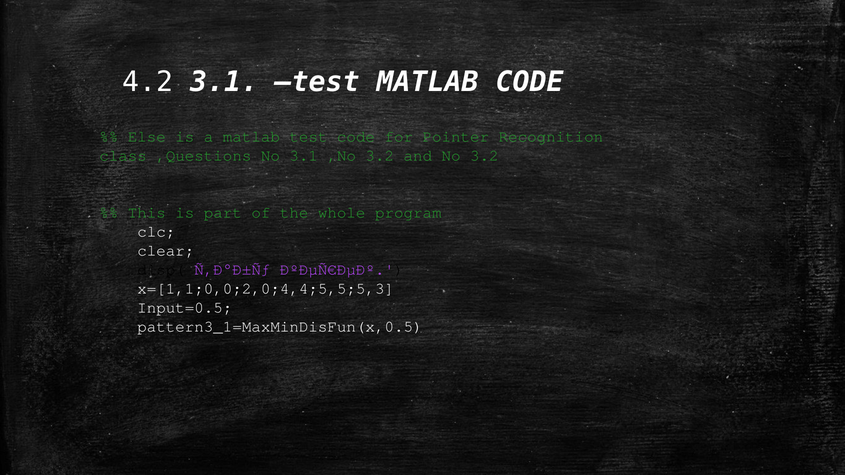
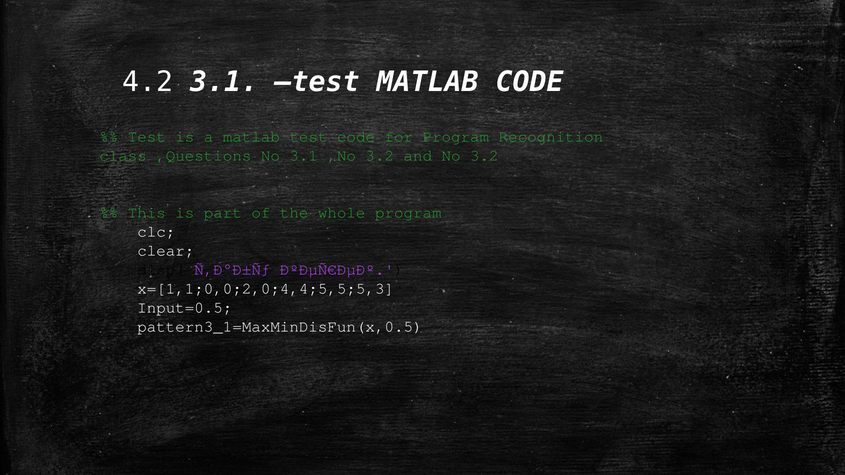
Else at (147, 137): Else -> Test
for Pointer: Pointer -> Program
